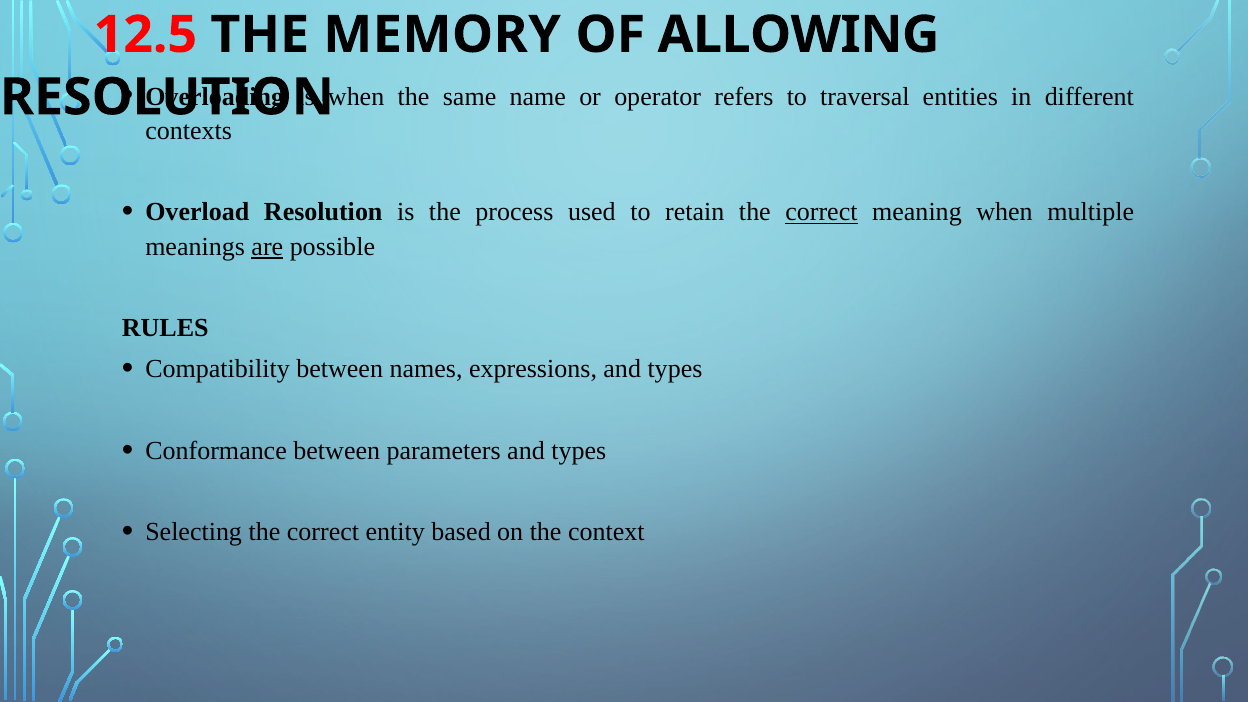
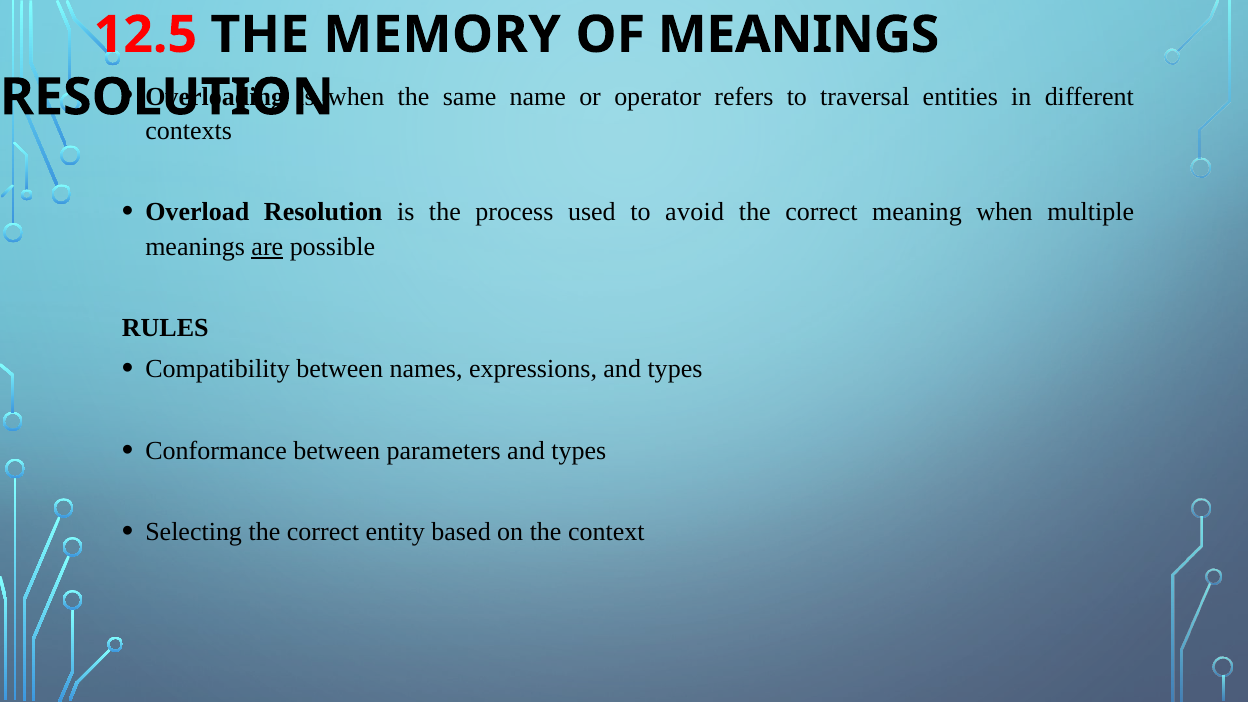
OF ALLOWING: ALLOWING -> MEANINGS
retain: retain -> avoid
correct at (821, 212) underline: present -> none
